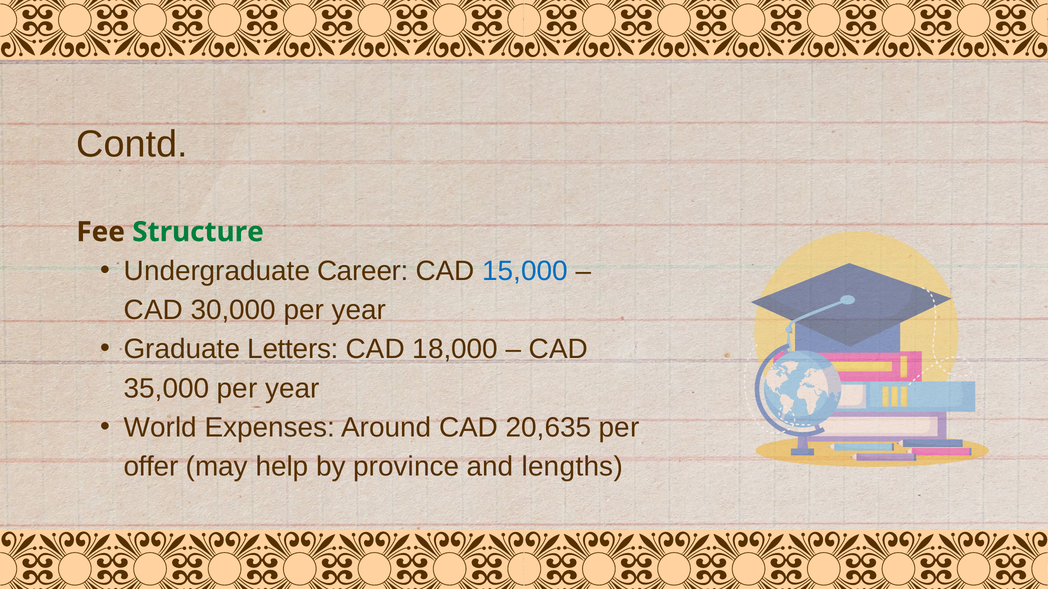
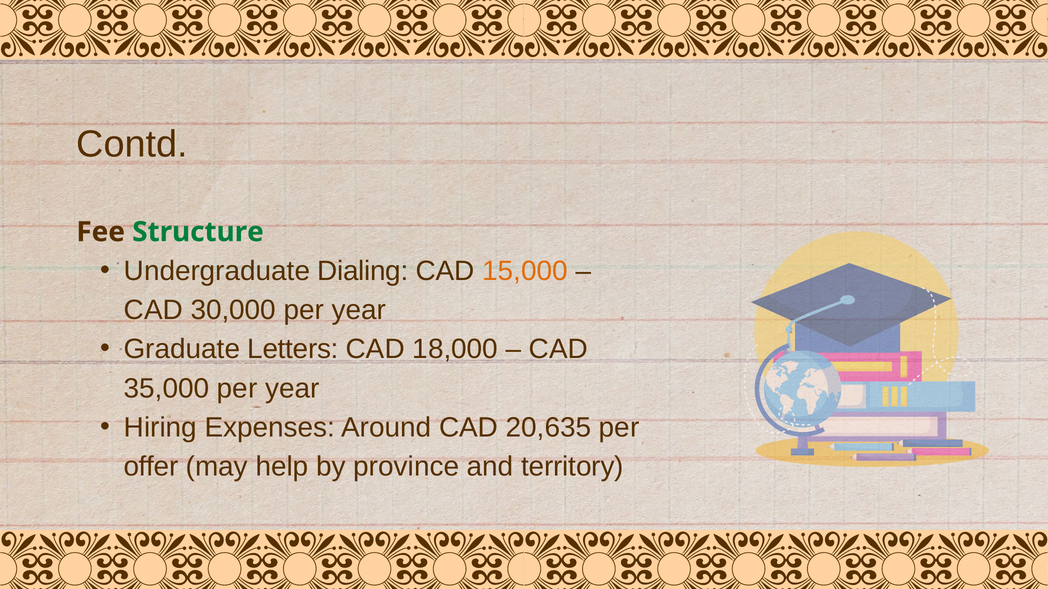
Career: Career -> Dialing
15,000 colour: blue -> orange
World: World -> Hiring
lengths: lengths -> territory
